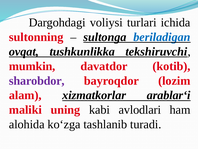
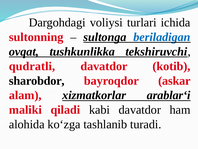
mumkin: mumkin -> qudratli
sharobdor colour: purple -> black
lozim: lozim -> askar
uning: uning -> qiladi
kabi avlodlari: avlodlari -> davatdor
